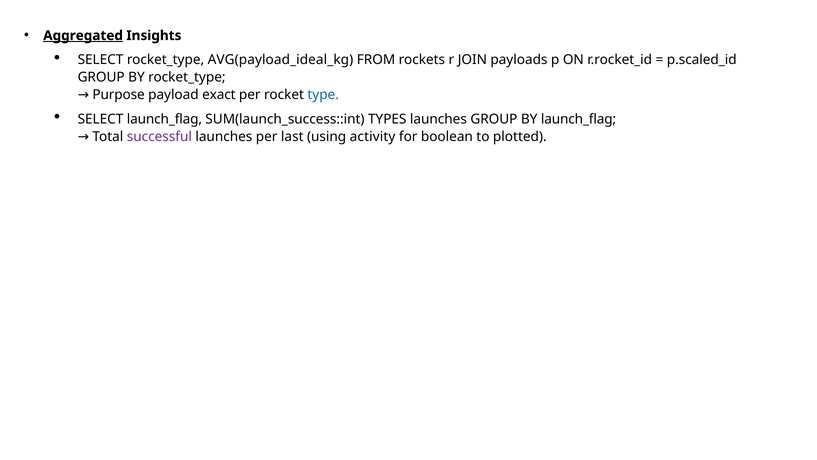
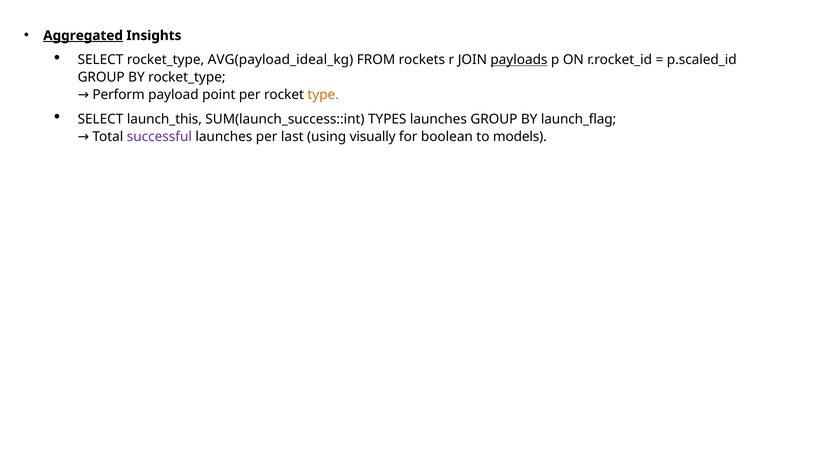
payloads underline: none -> present
Purpose: Purpose -> Perform
exact: exact -> point
type colour: blue -> orange
SELECT launch_flag: launch_flag -> launch_this
activity: activity -> visually
plotted: plotted -> models
